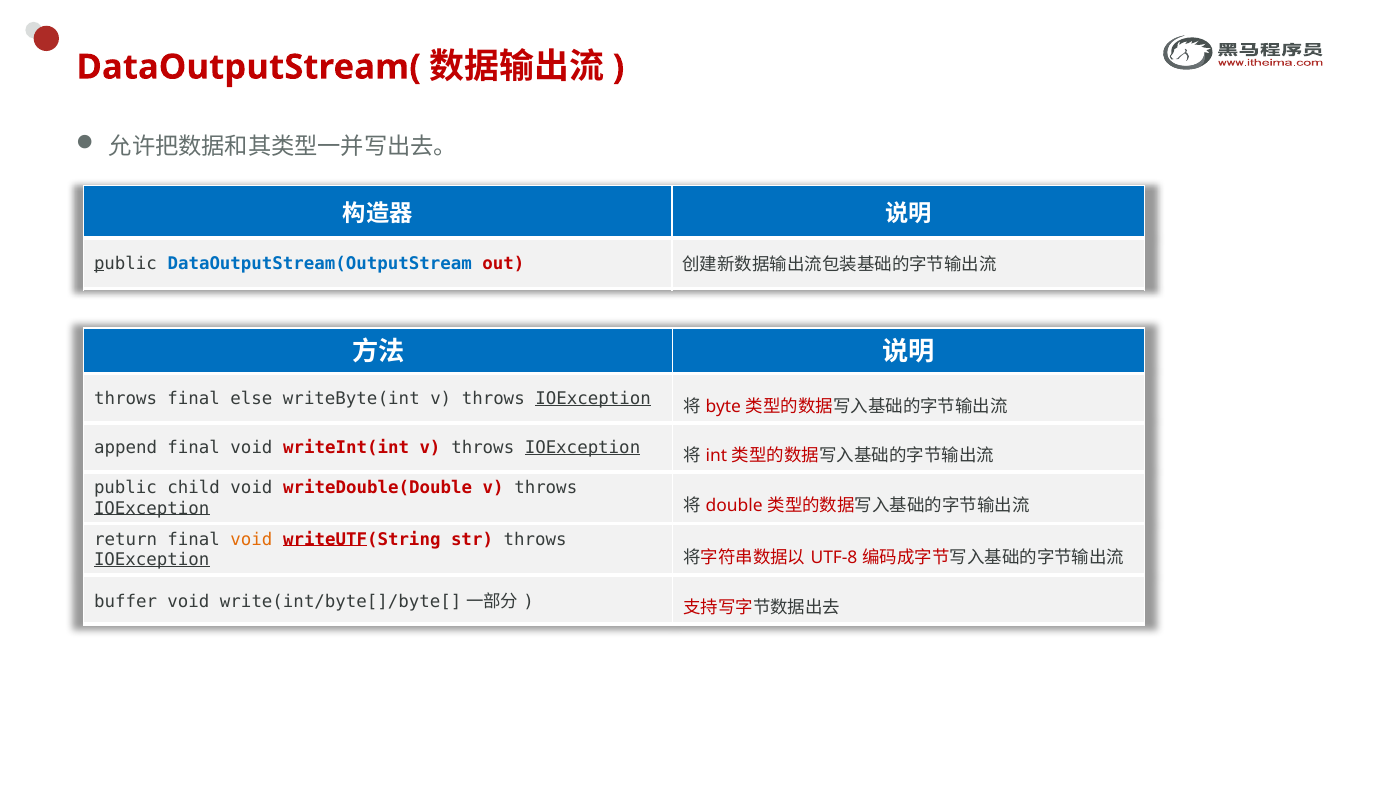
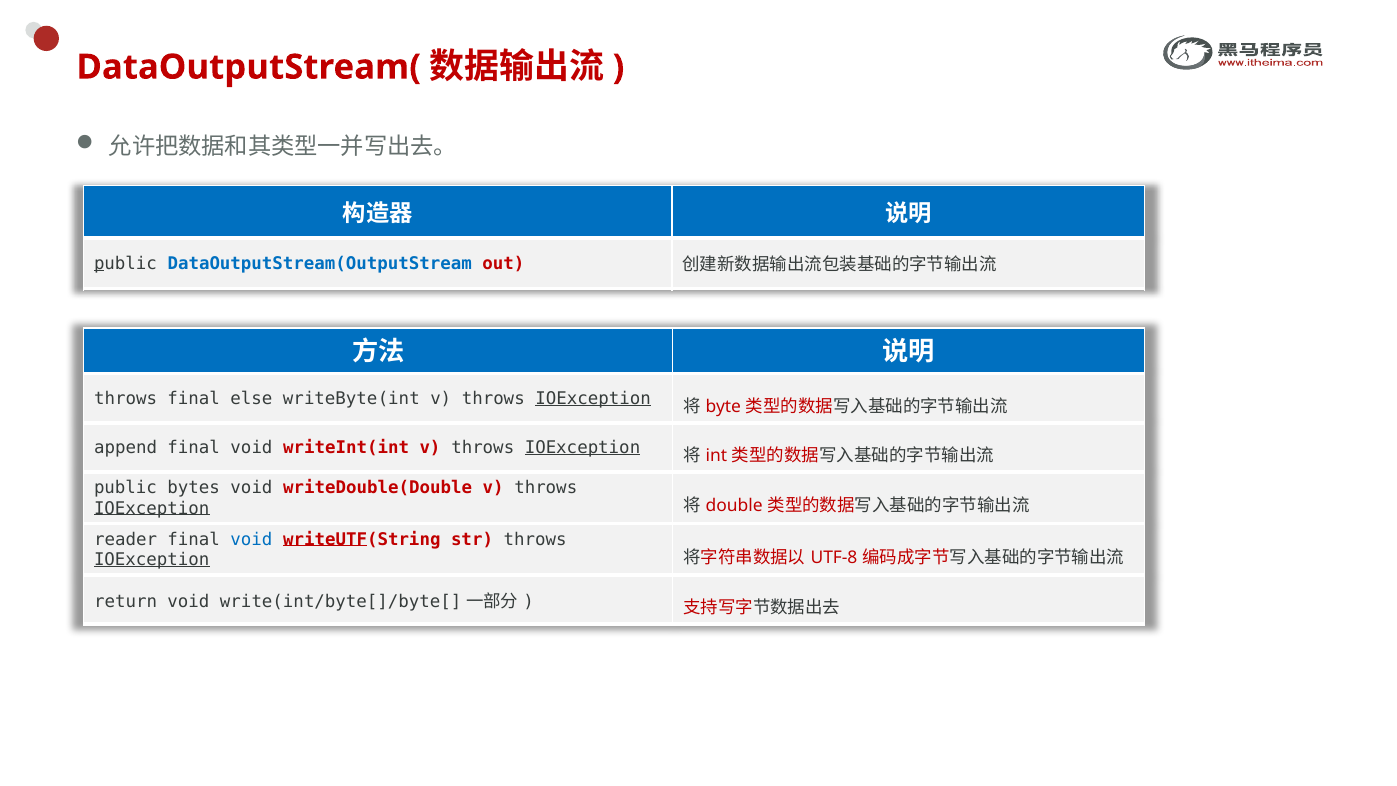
child: child -> bytes
return: return -> reader
void at (251, 539) colour: orange -> blue
buffer: buffer -> return
